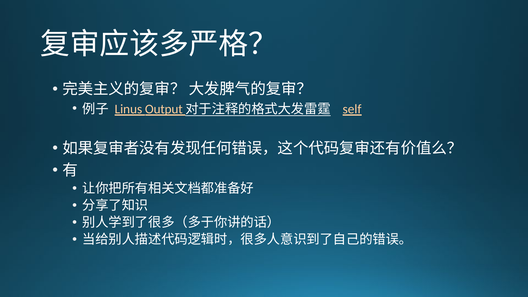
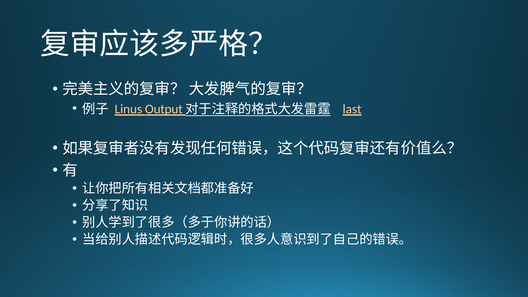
self: self -> last
